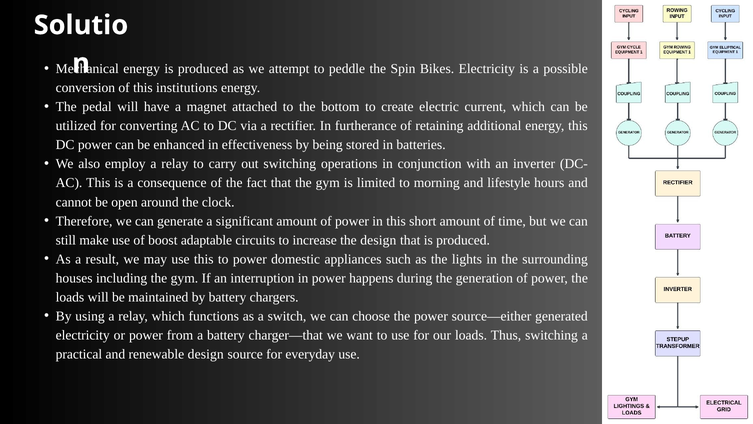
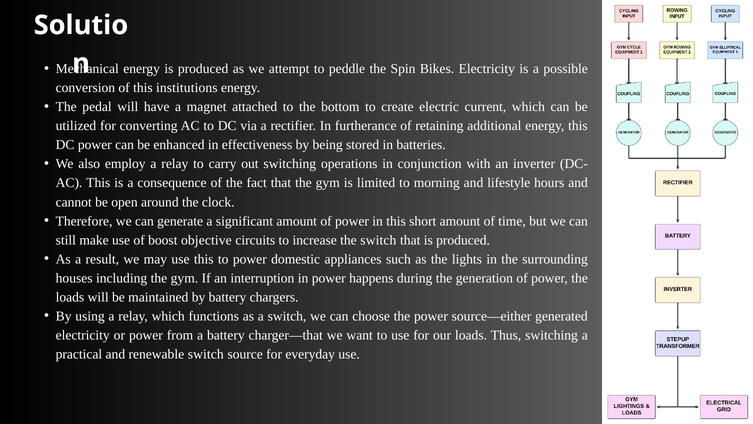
adaptable: adaptable -> objective
the design: design -> switch
renewable design: design -> switch
